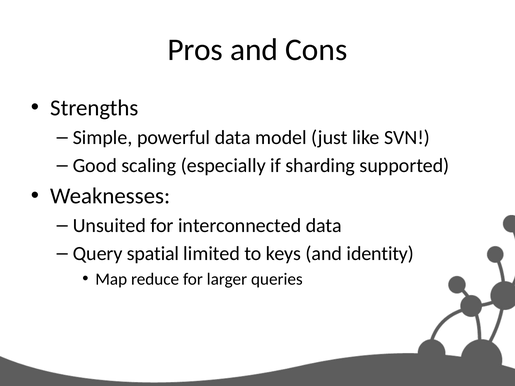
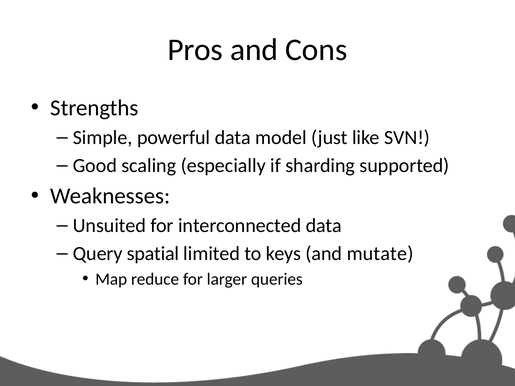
identity: identity -> mutate
